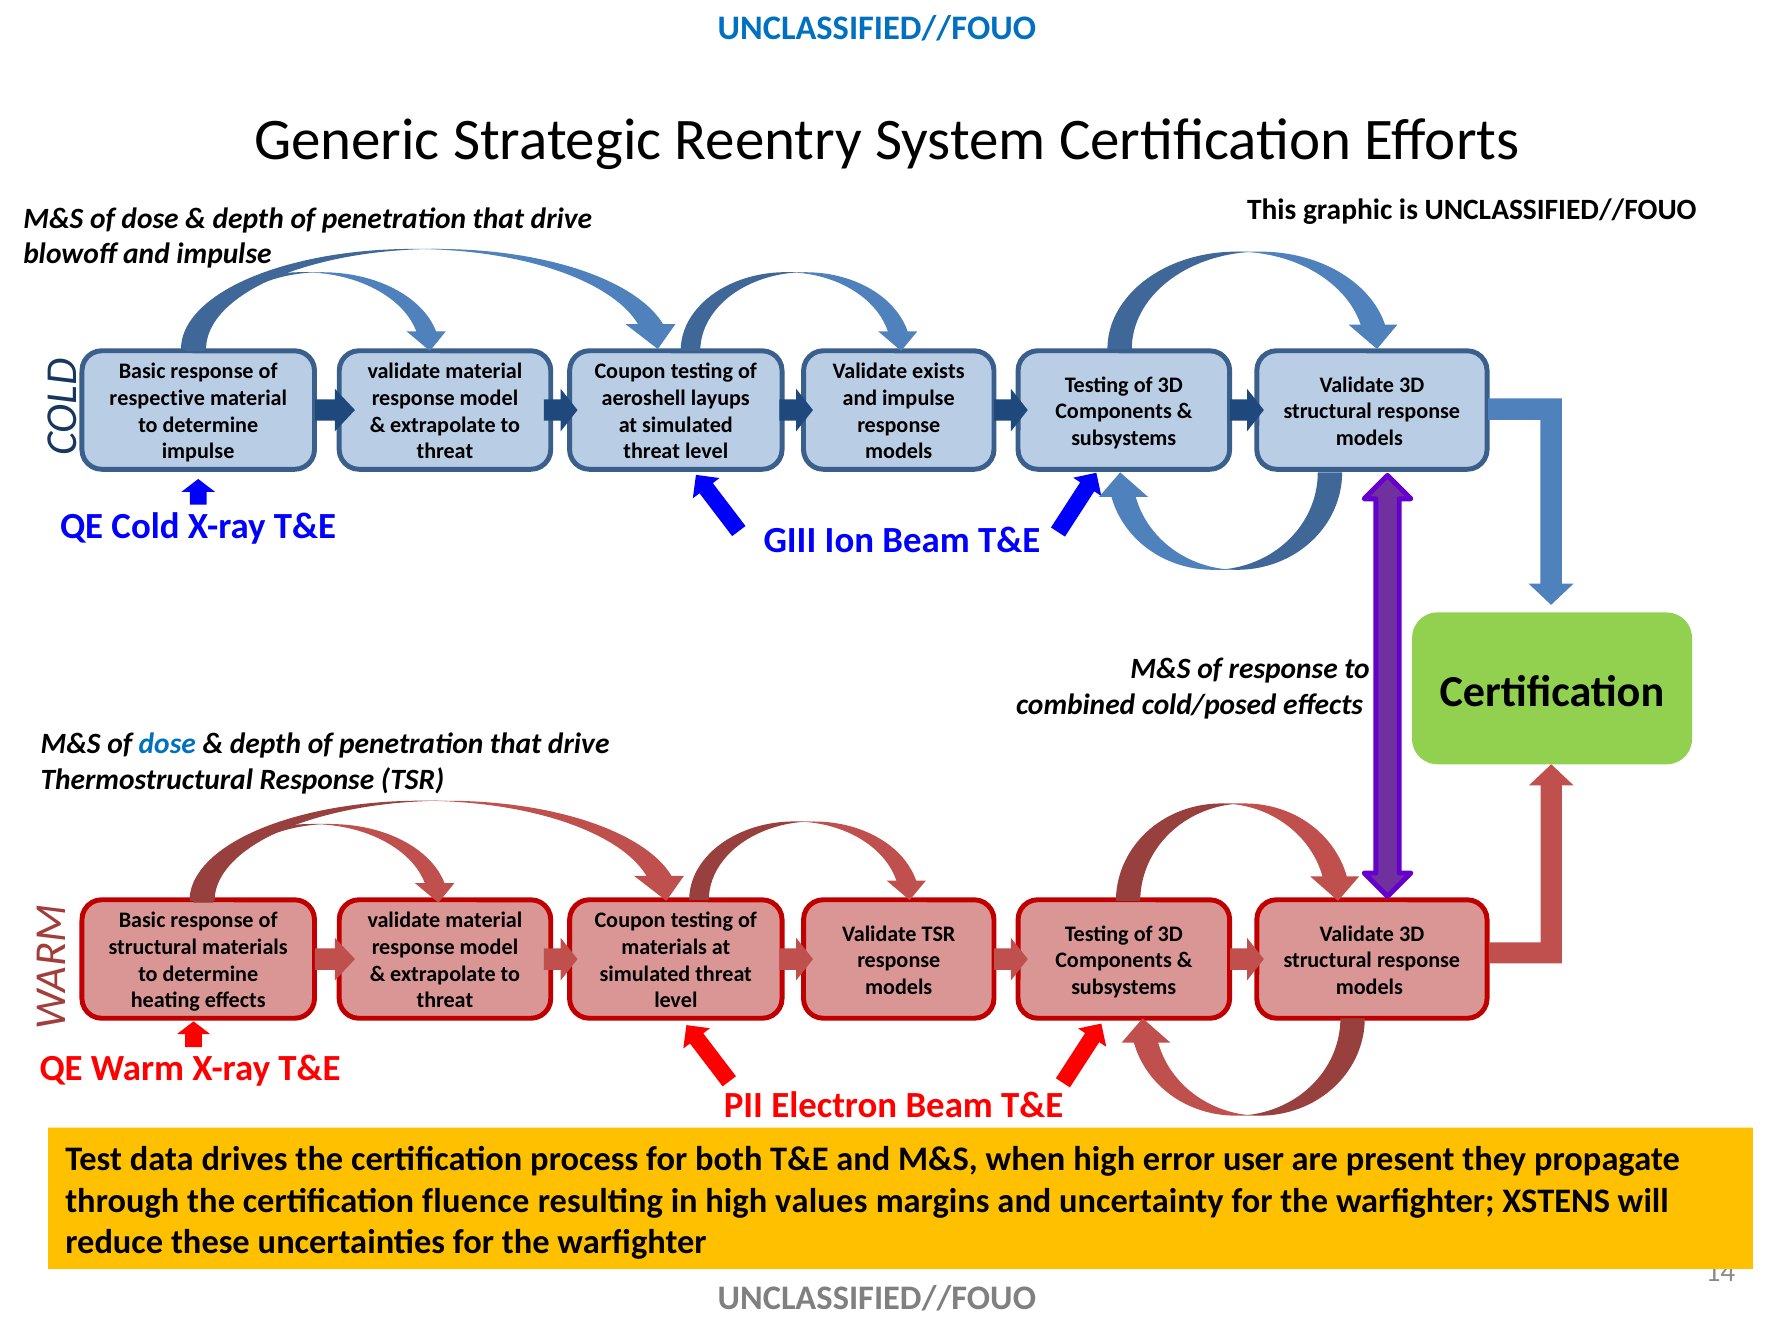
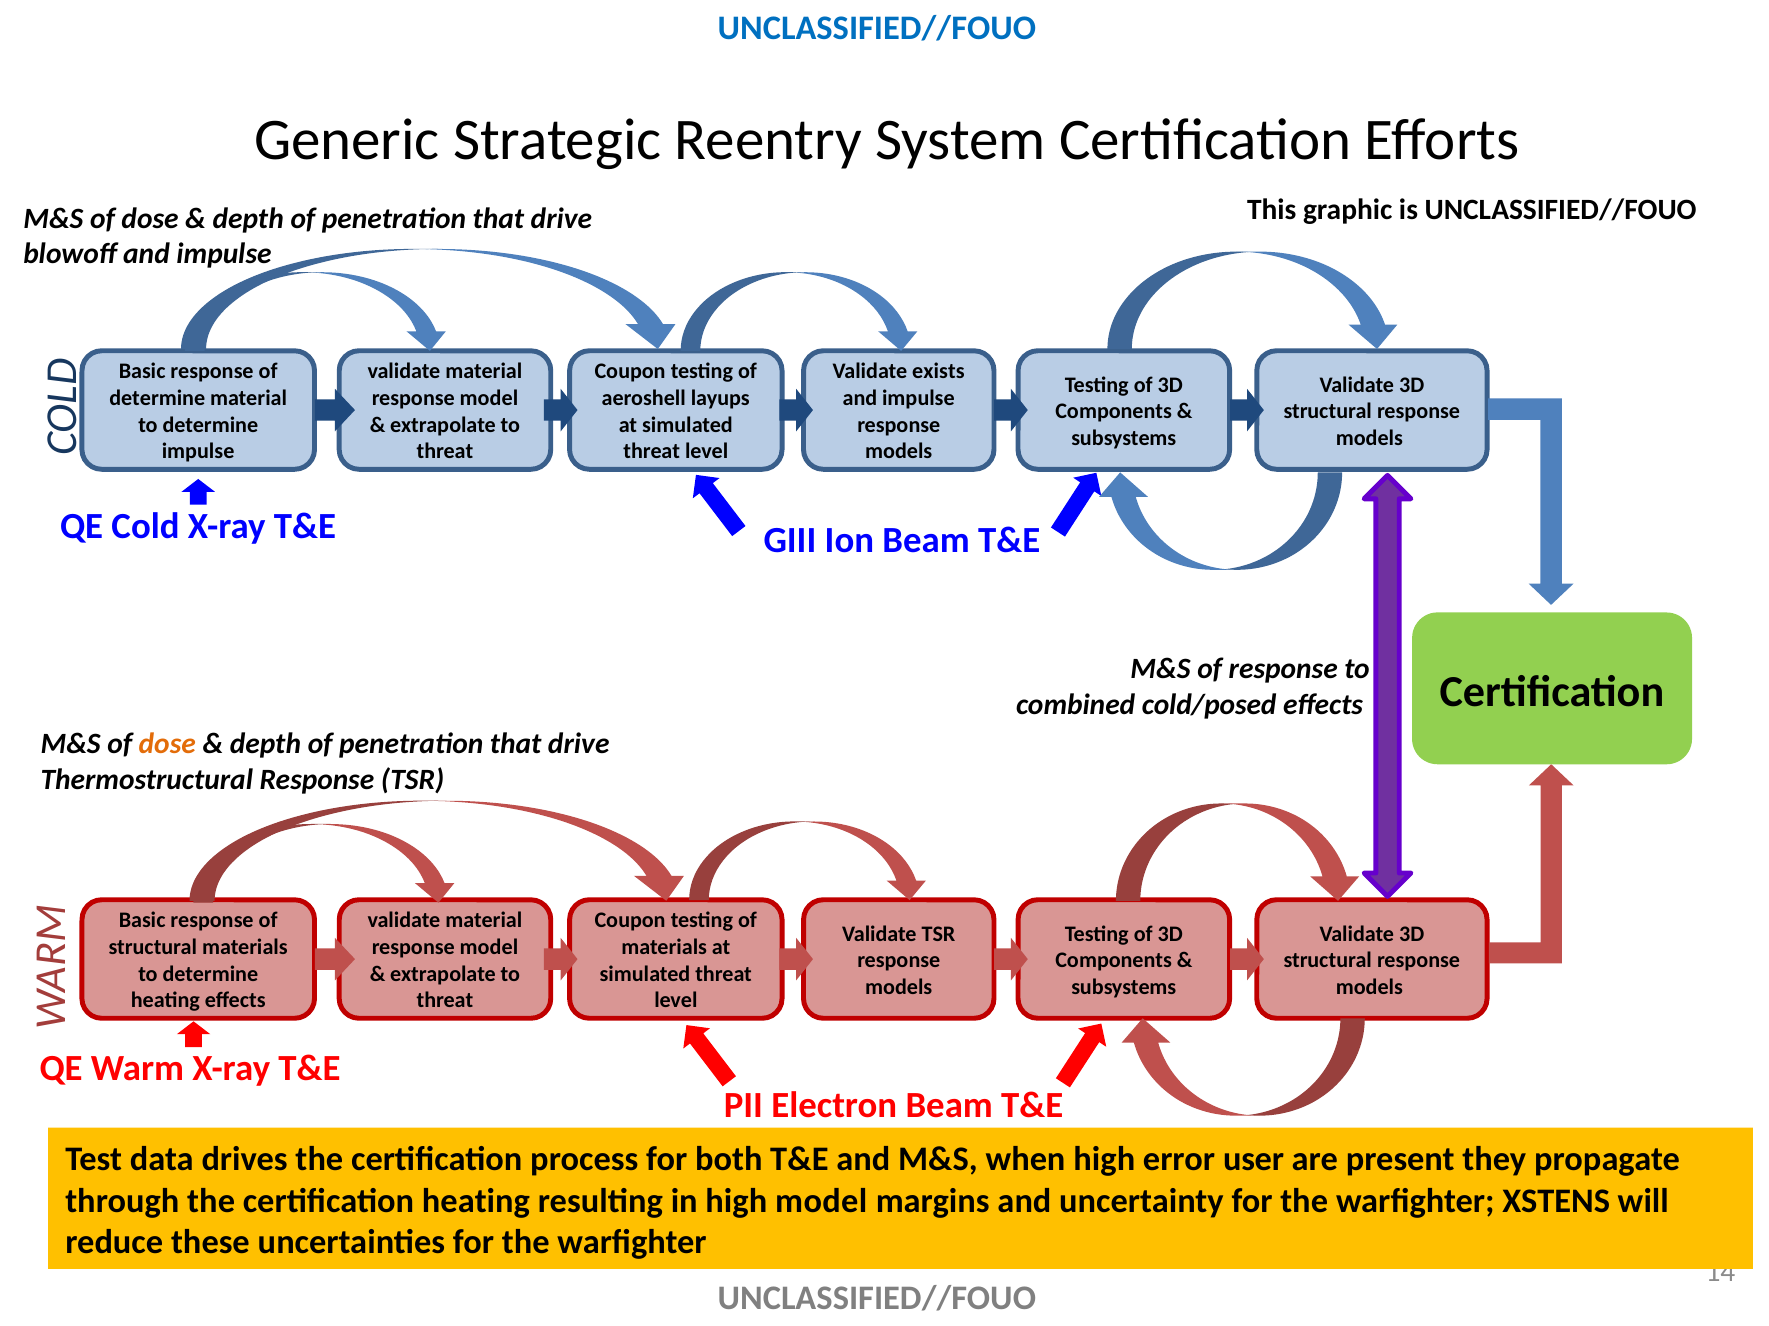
respective at (157, 398): respective -> determine
dose at (167, 745) colour: blue -> orange
certification fluence: fluence -> heating
high values: values -> model
